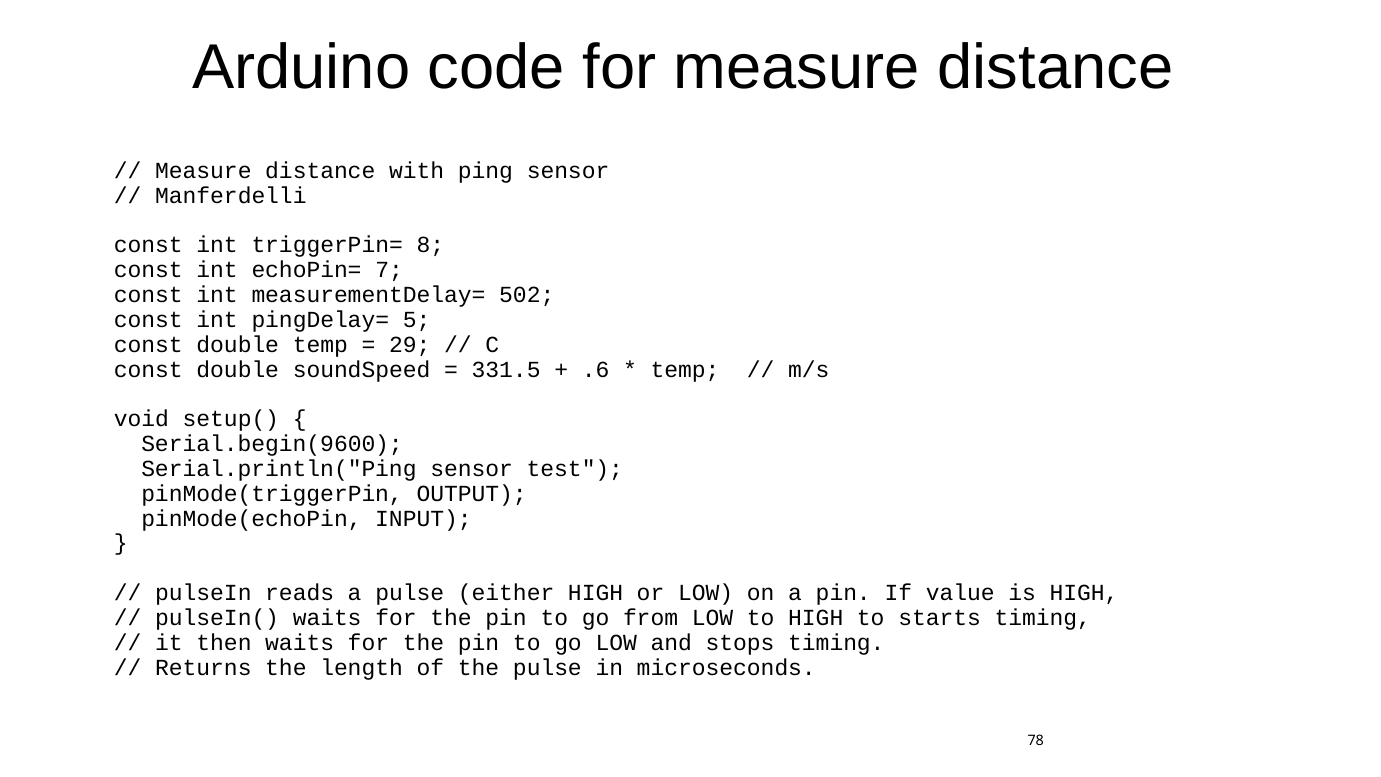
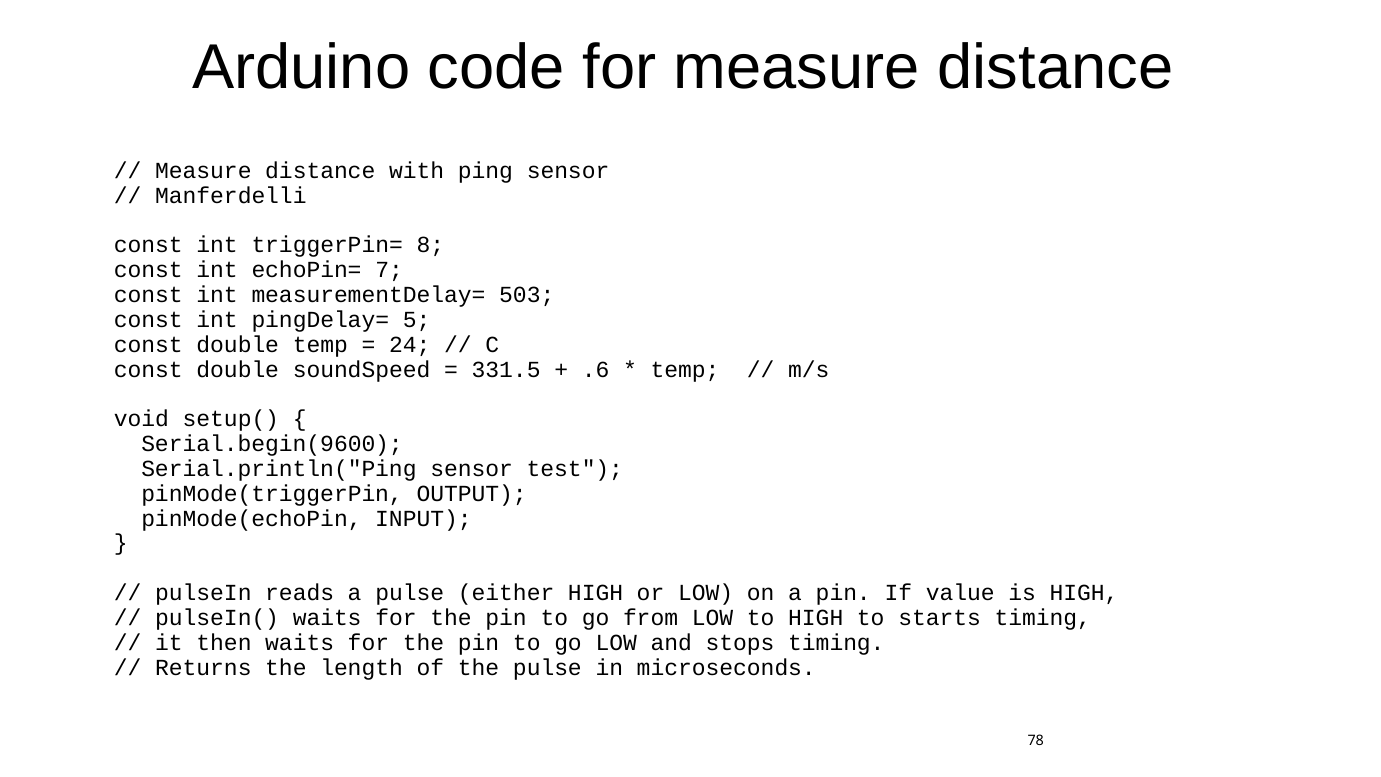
502: 502 -> 503
29: 29 -> 24
